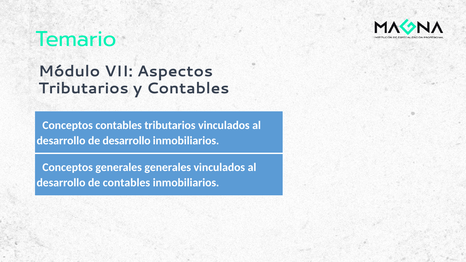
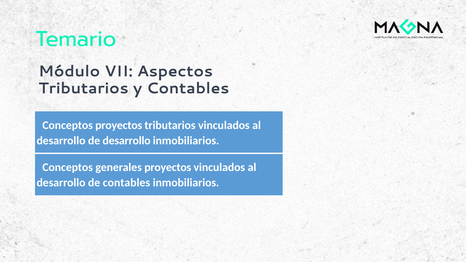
Conceptos contables: contables -> proyectos
generales generales: generales -> proyectos
